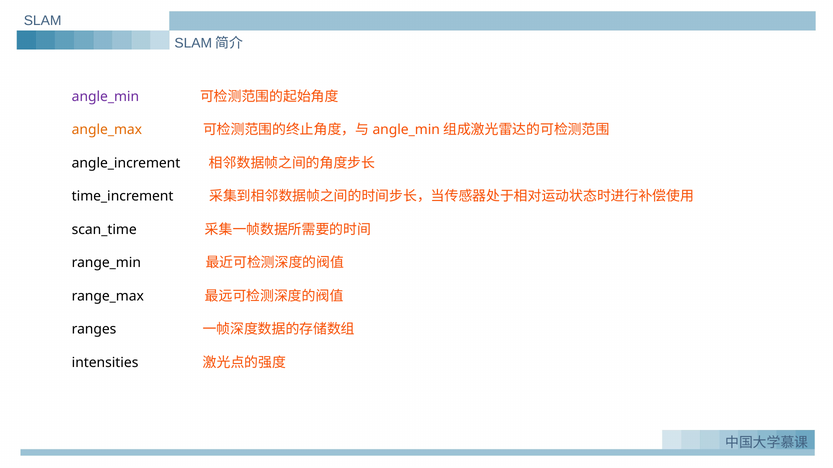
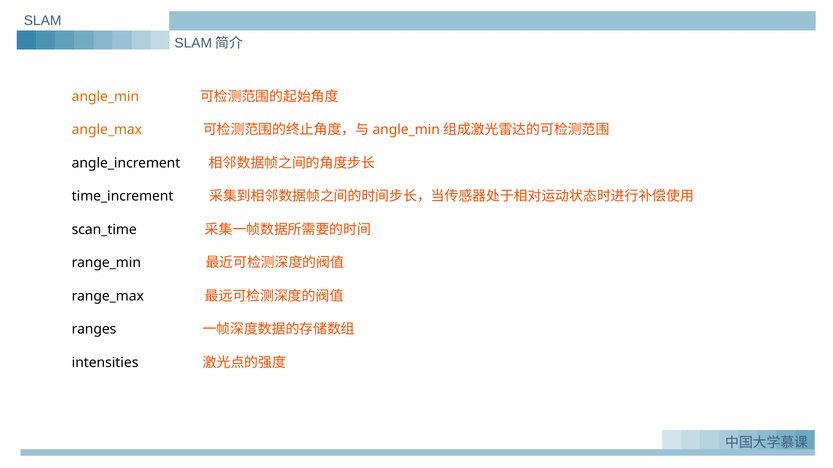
angle_min colour: purple -> orange
